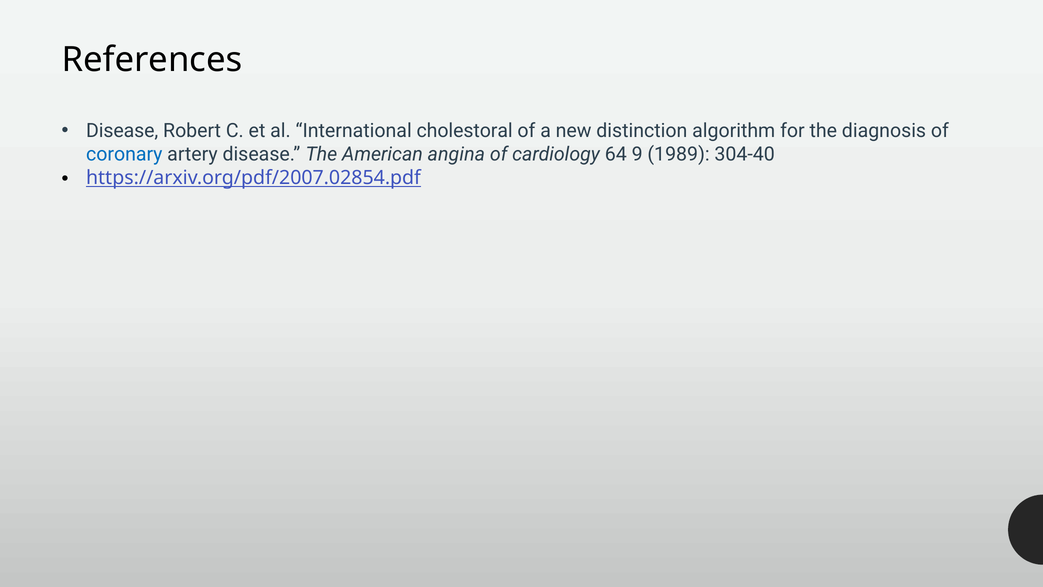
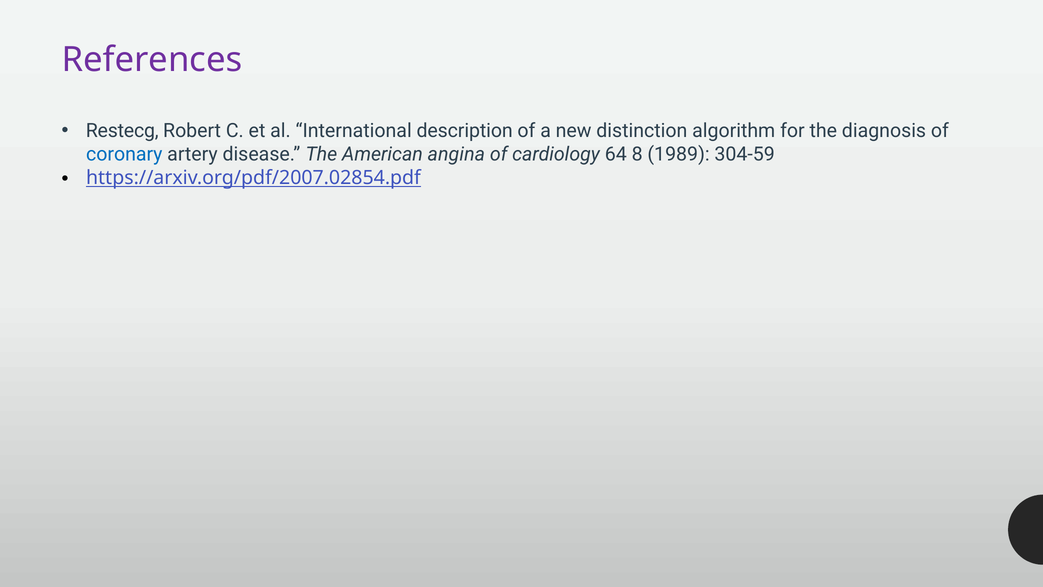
References colour: black -> purple
Disease at (122, 131): Disease -> Restecg
cholestoral: cholestoral -> description
9: 9 -> 8
304-40: 304-40 -> 304-59
